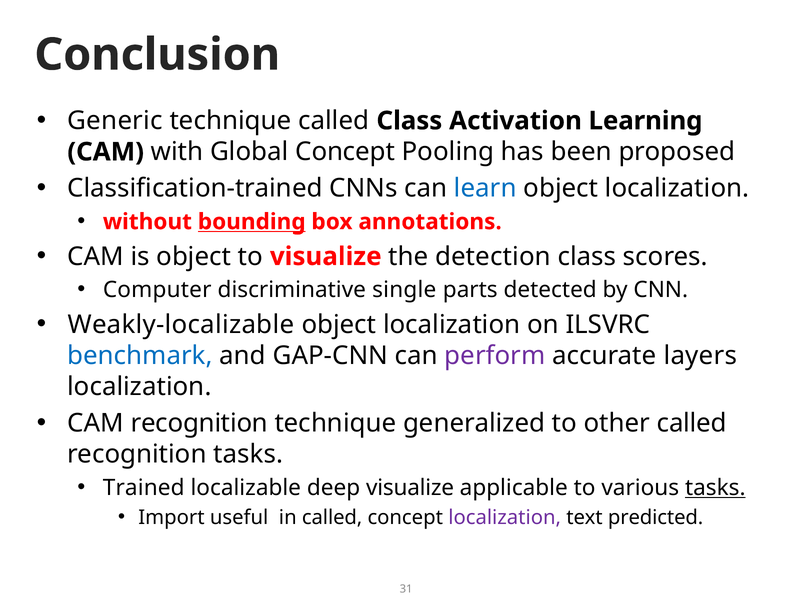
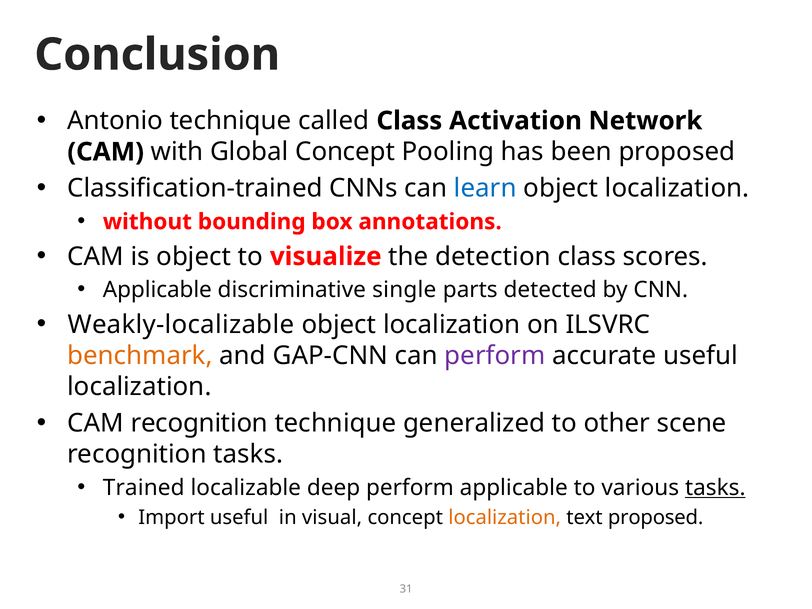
Generic: Generic -> Antonio
Learning: Learning -> Network
bounding underline: present -> none
Computer at (157, 290): Computer -> Applicable
benchmark colour: blue -> orange
accurate layers: layers -> useful
other called: called -> scene
deep visualize: visualize -> perform
in called: called -> visual
localization at (505, 517) colour: purple -> orange
text predicted: predicted -> proposed
